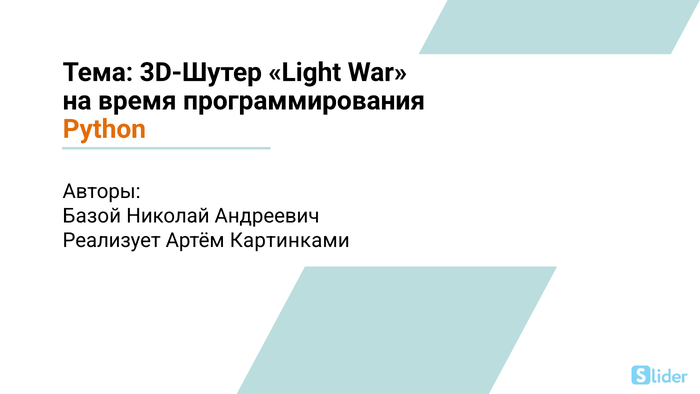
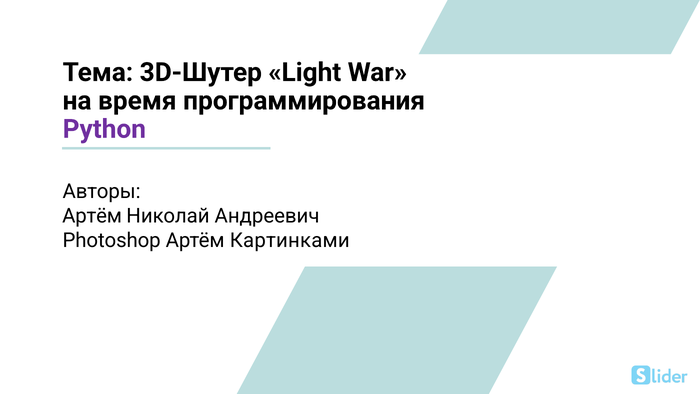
Python colour: orange -> purple
Базой at (92, 216): Базой -> Артём
Реализует: Реализует -> Photoshop
